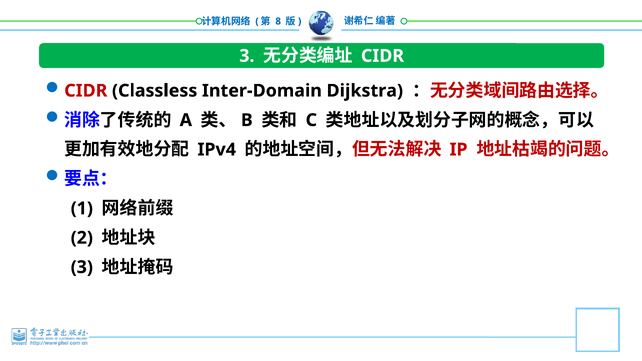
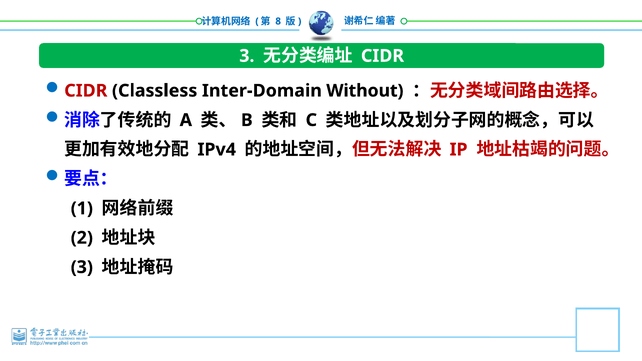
Dijkstra: Dijkstra -> Without
